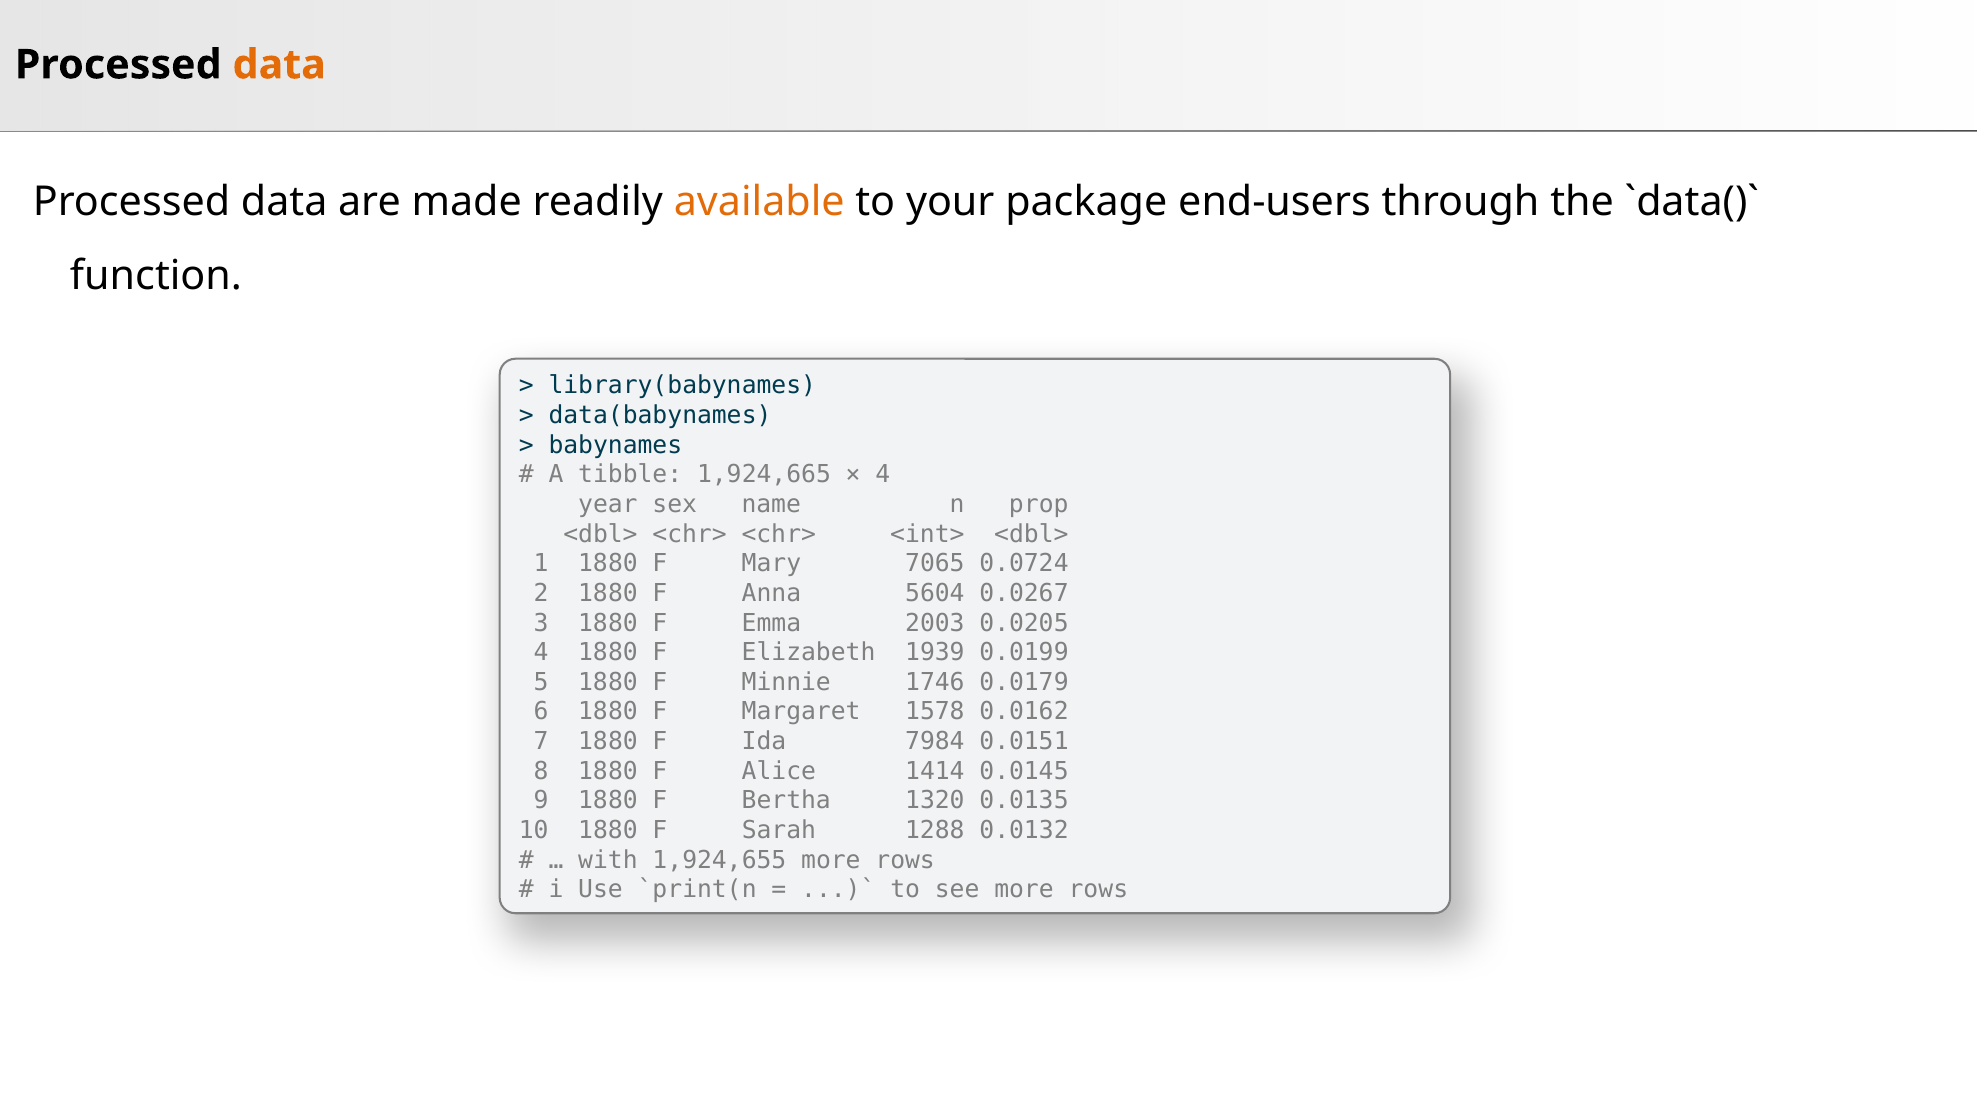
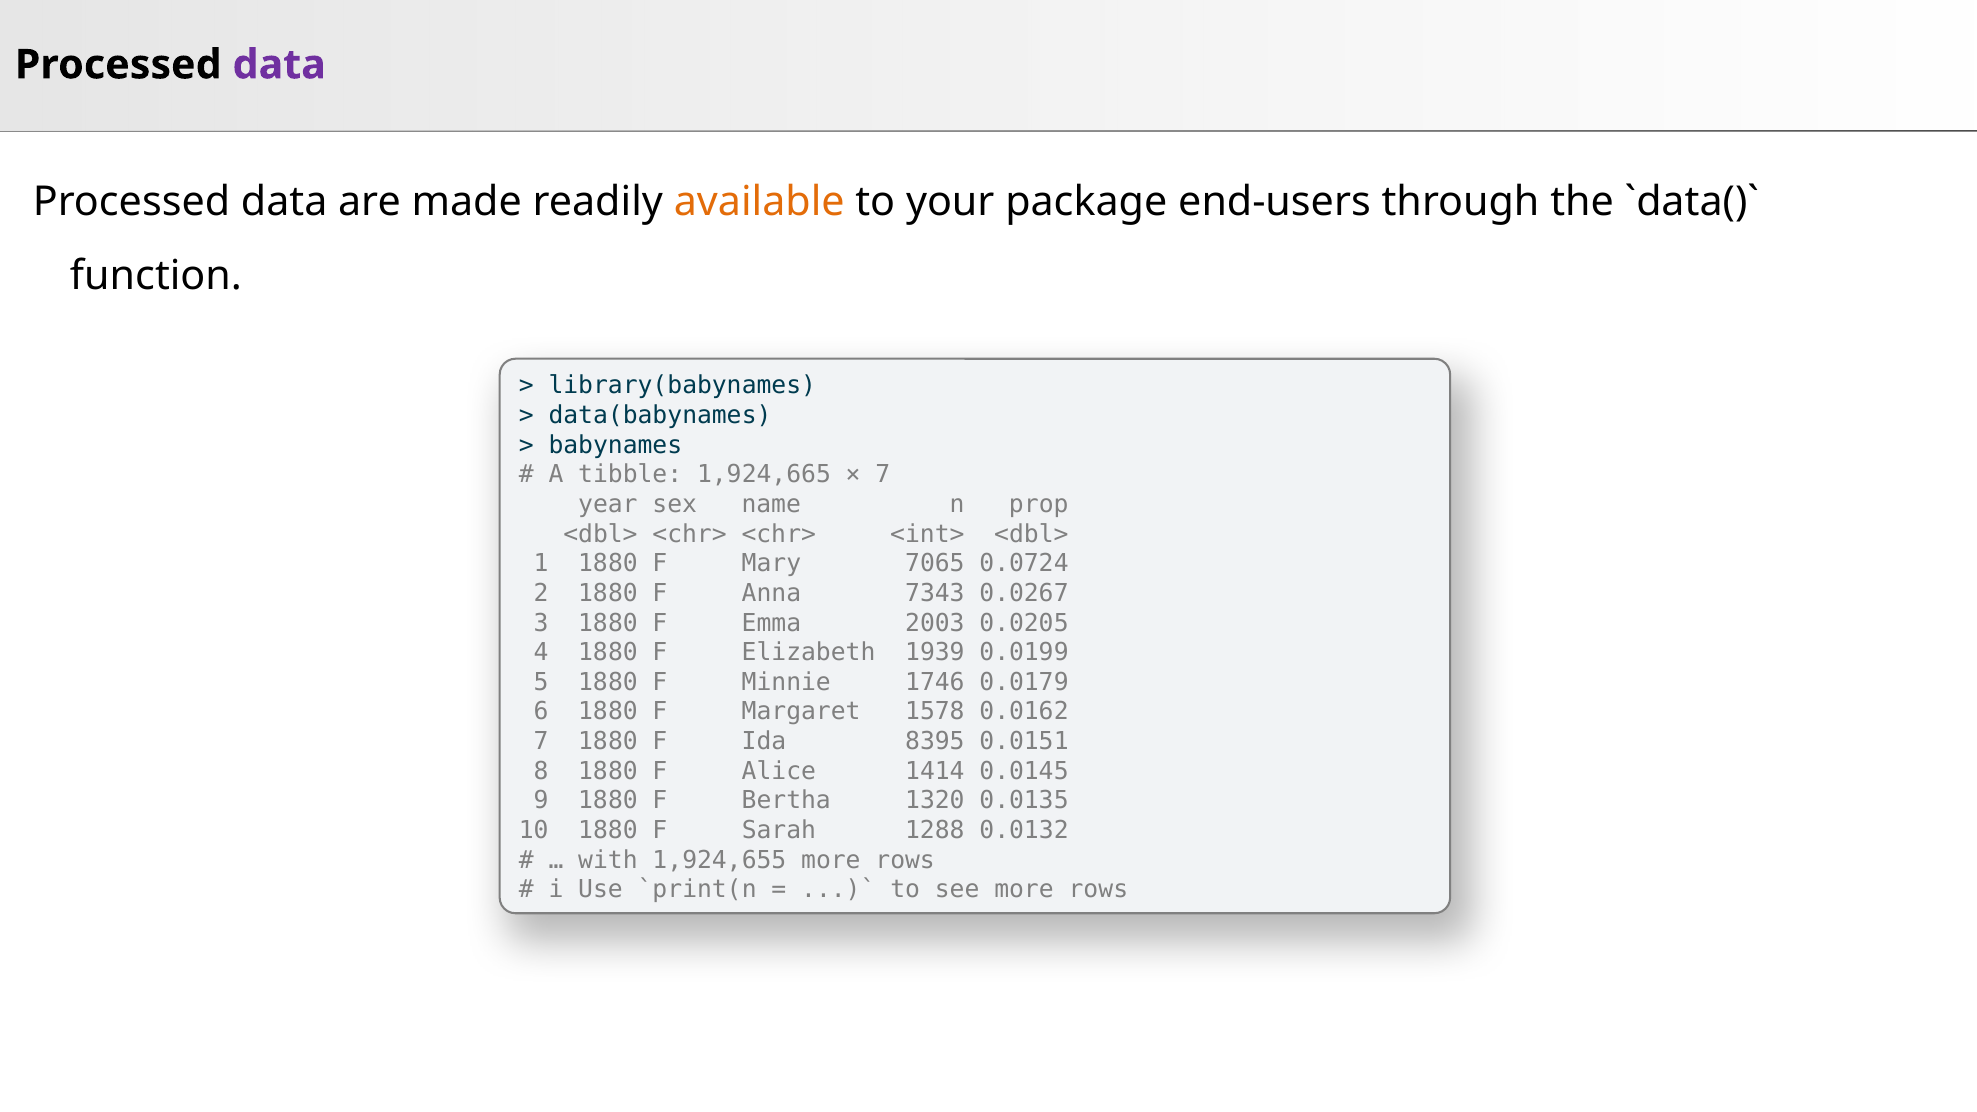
data at (279, 65) colour: orange -> purple
4 at (883, 475): 4 -> 7
5604: 5604 -> 7343
7984: 7984 -> 8395
